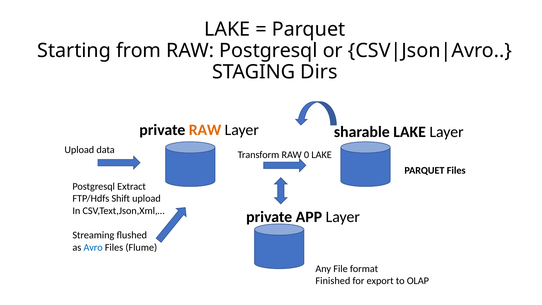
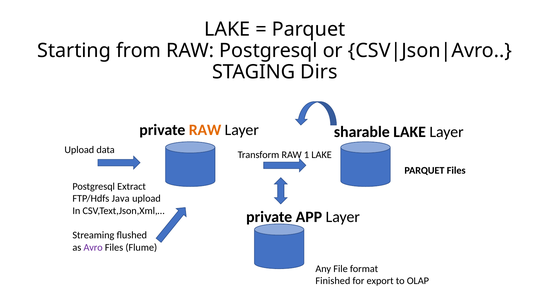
0: 0 -> 1
Shift: Shift -> Java
Avro colour: blue -> purple
